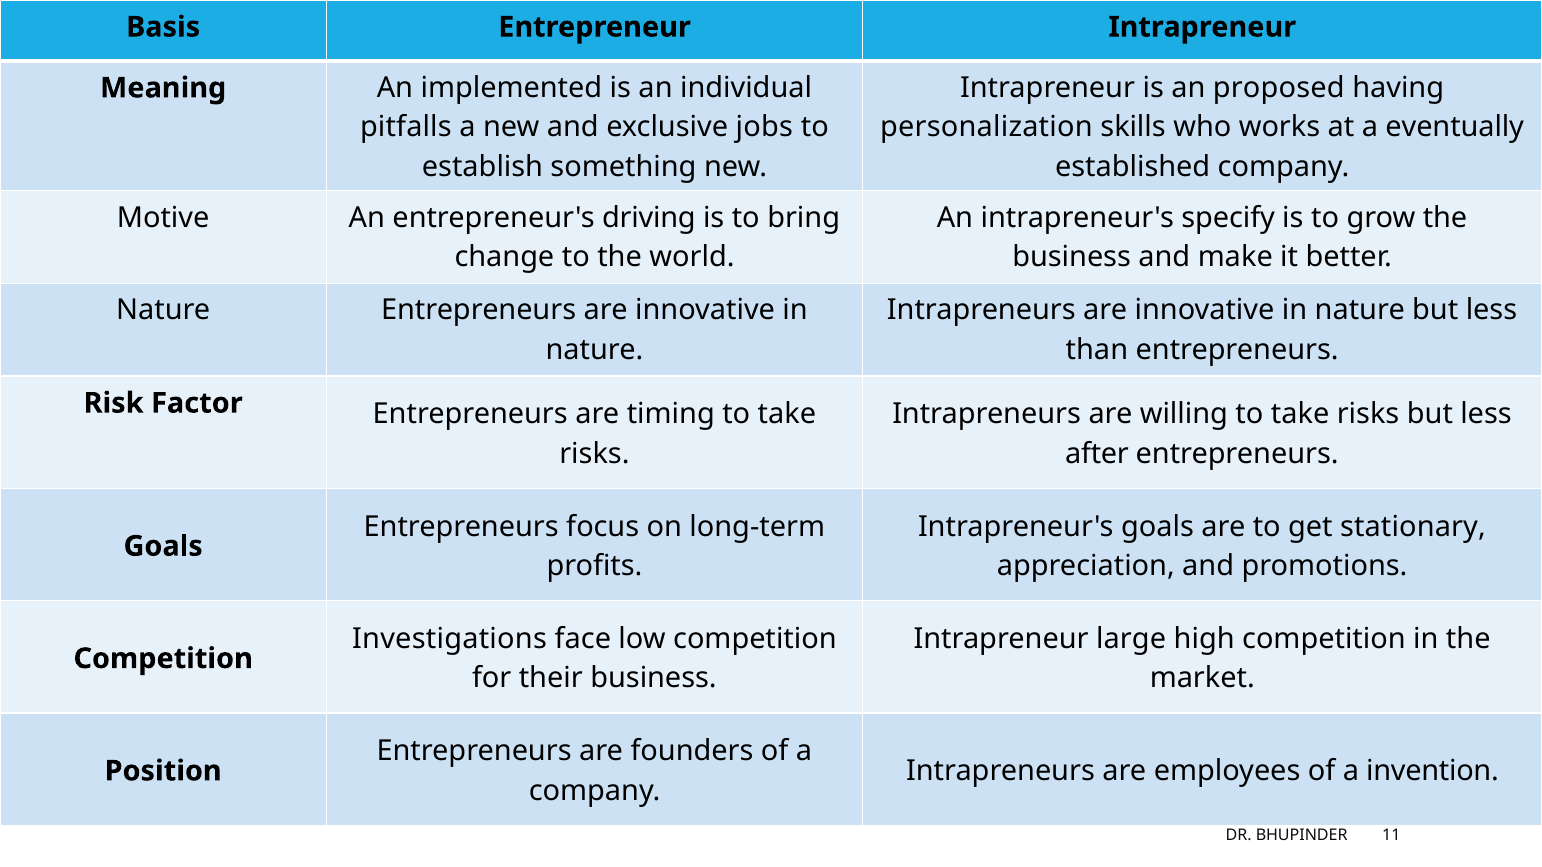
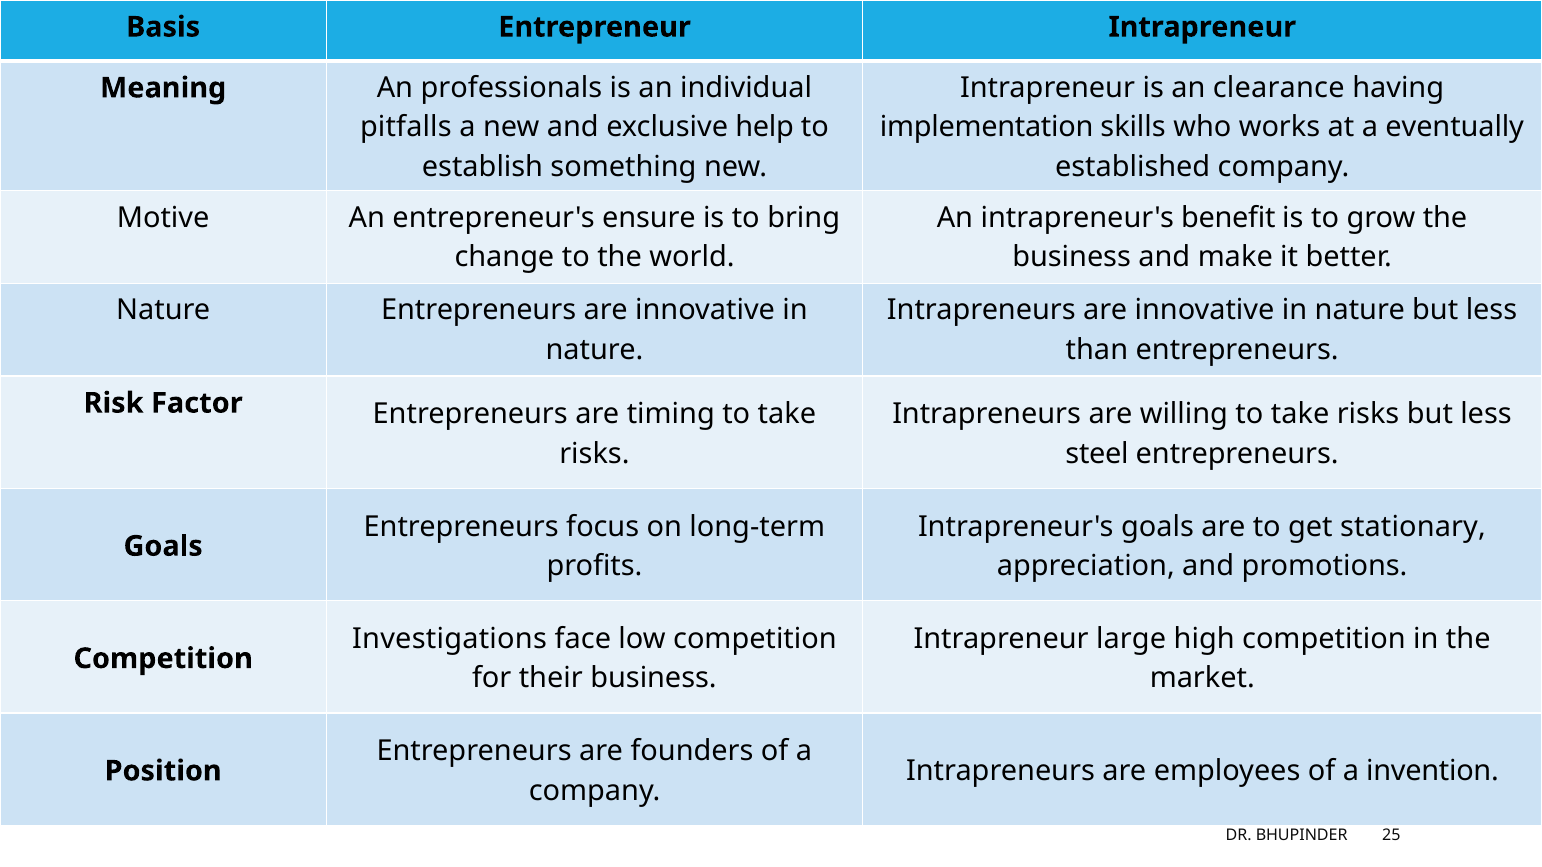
proposed: proposed -> clearance
implemented: implemented -> professionals
jobs: jobs -> help
personalization: personalization -> implementation
driving: driving -> ensure
specify: specify -> benefit
after: after -> steel
11: 11 -> 25
